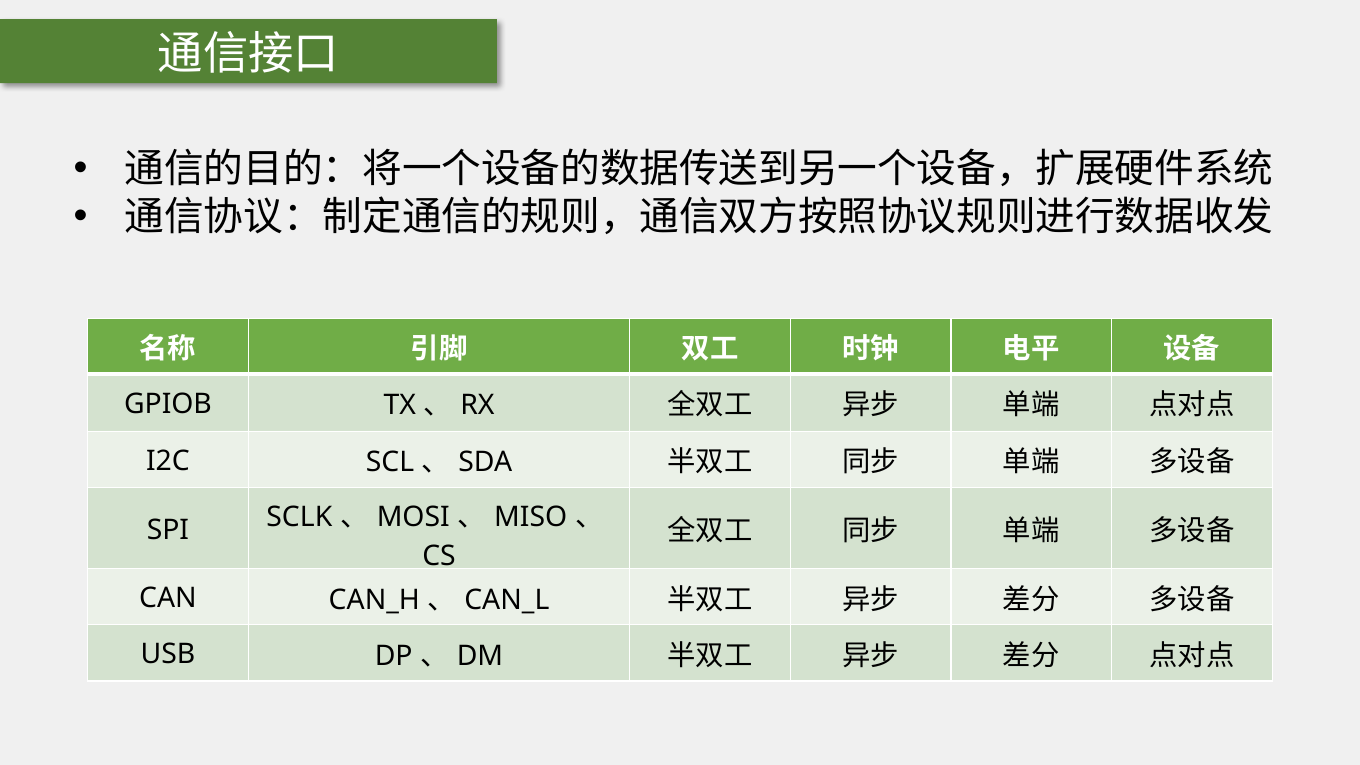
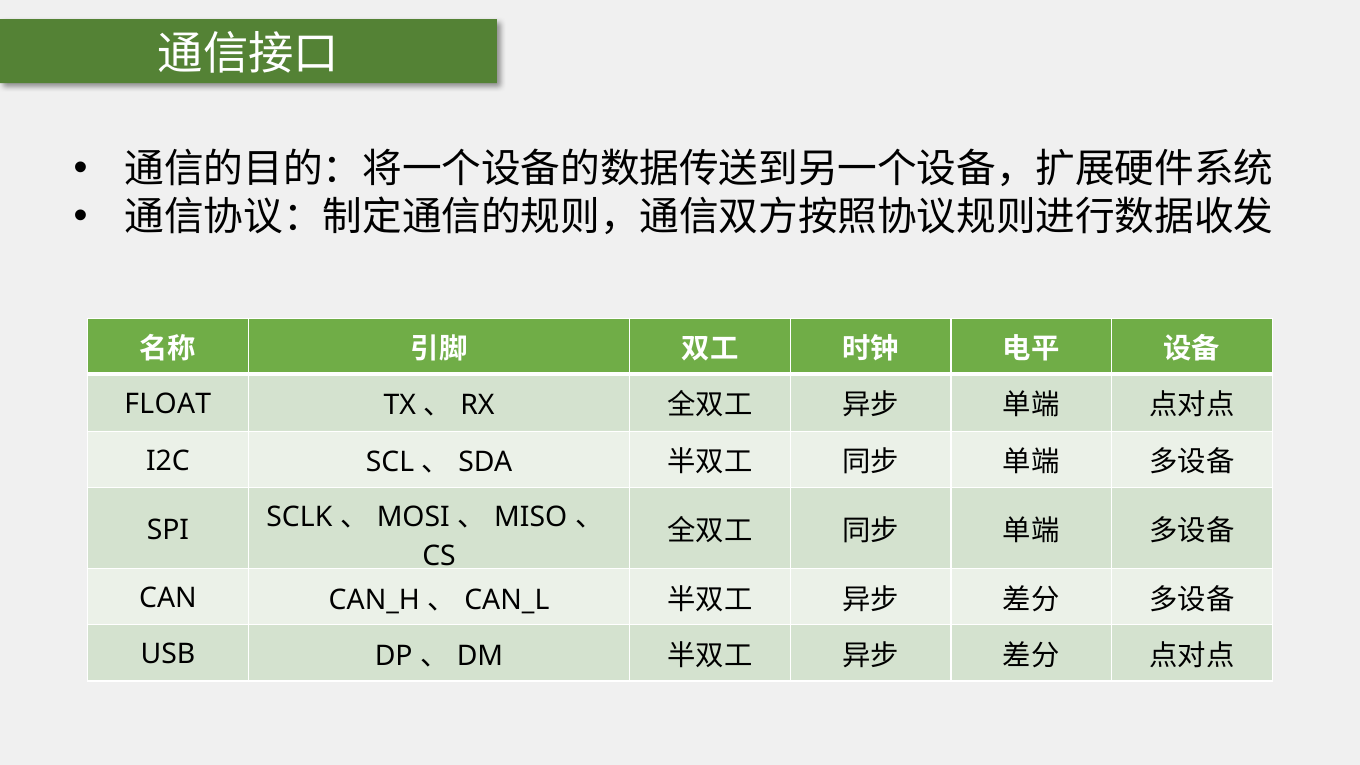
GPIOB: GPIOB -> FLOAT
